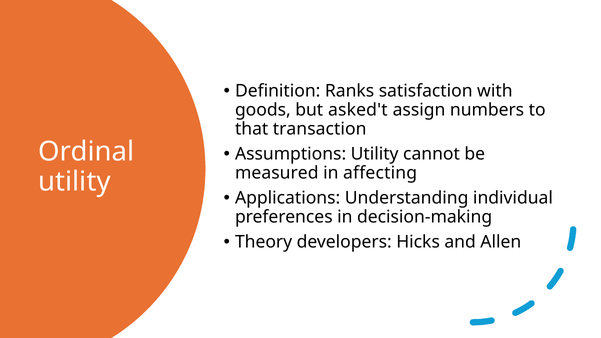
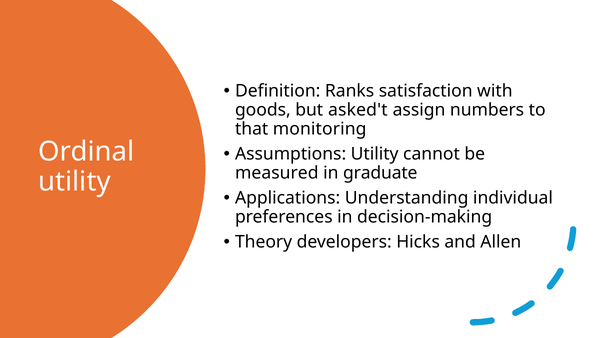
transaction: transaction -> monitoring
affecting: affecting -> graduate
